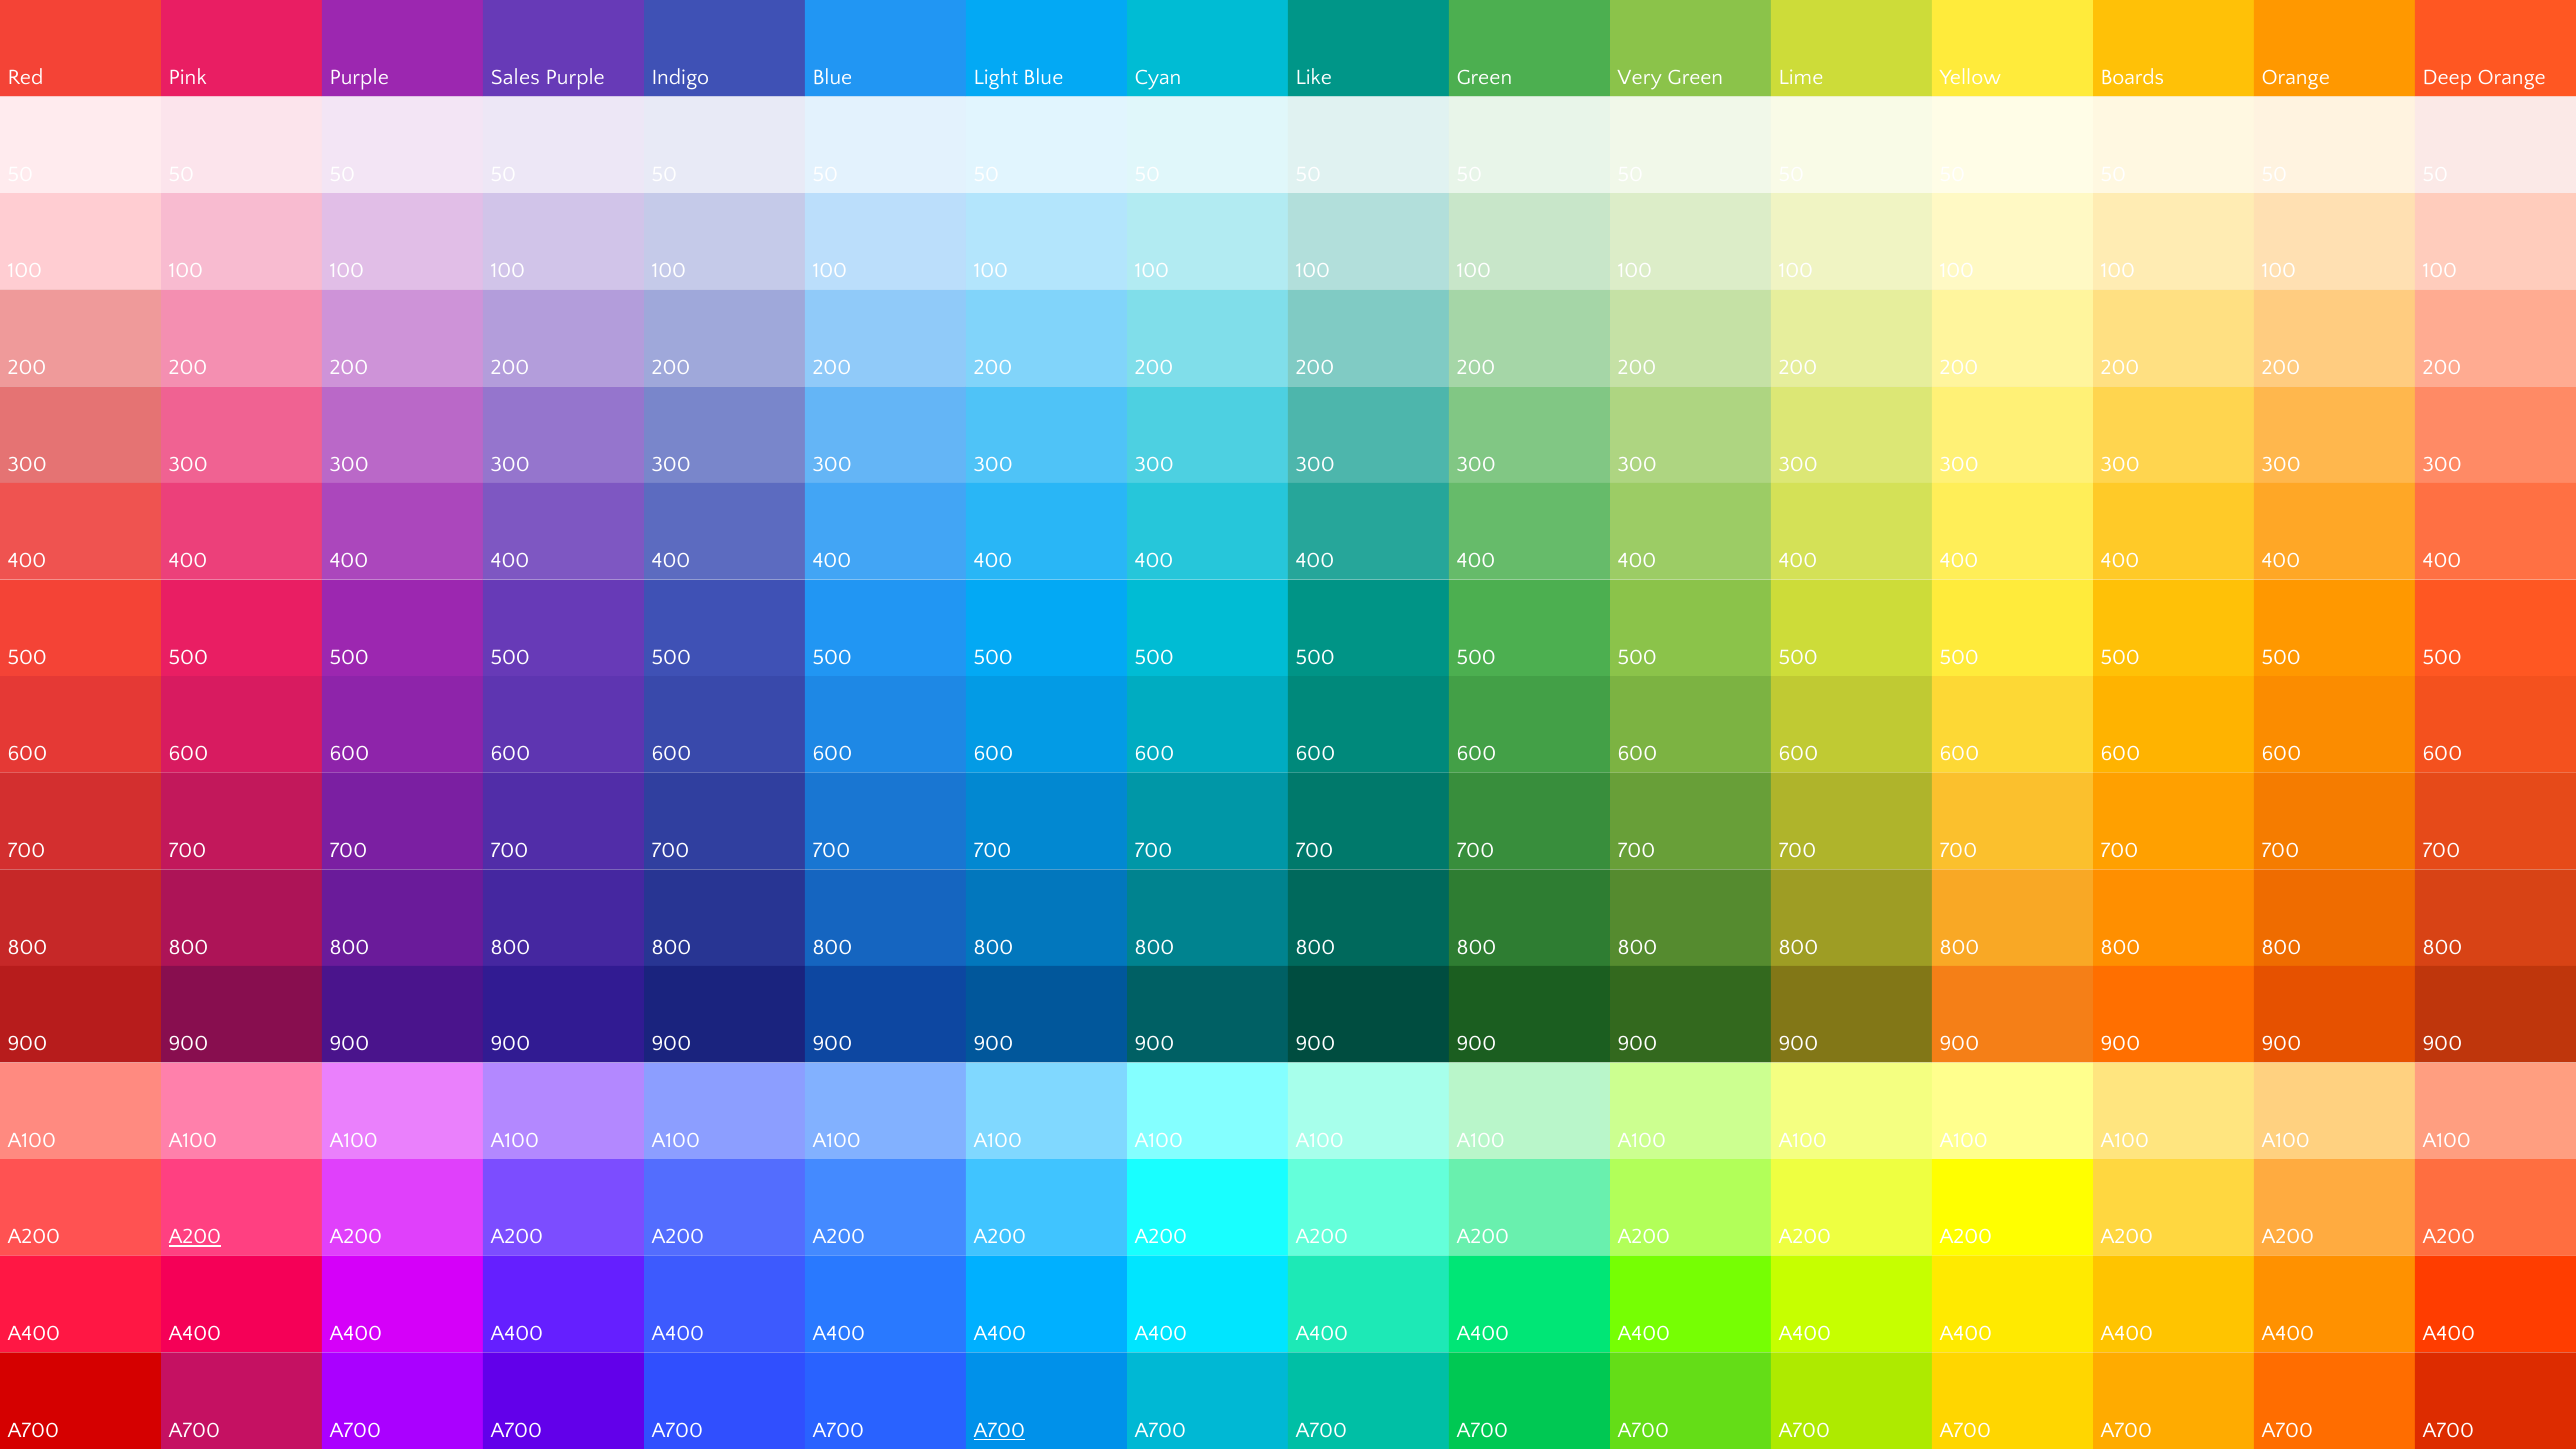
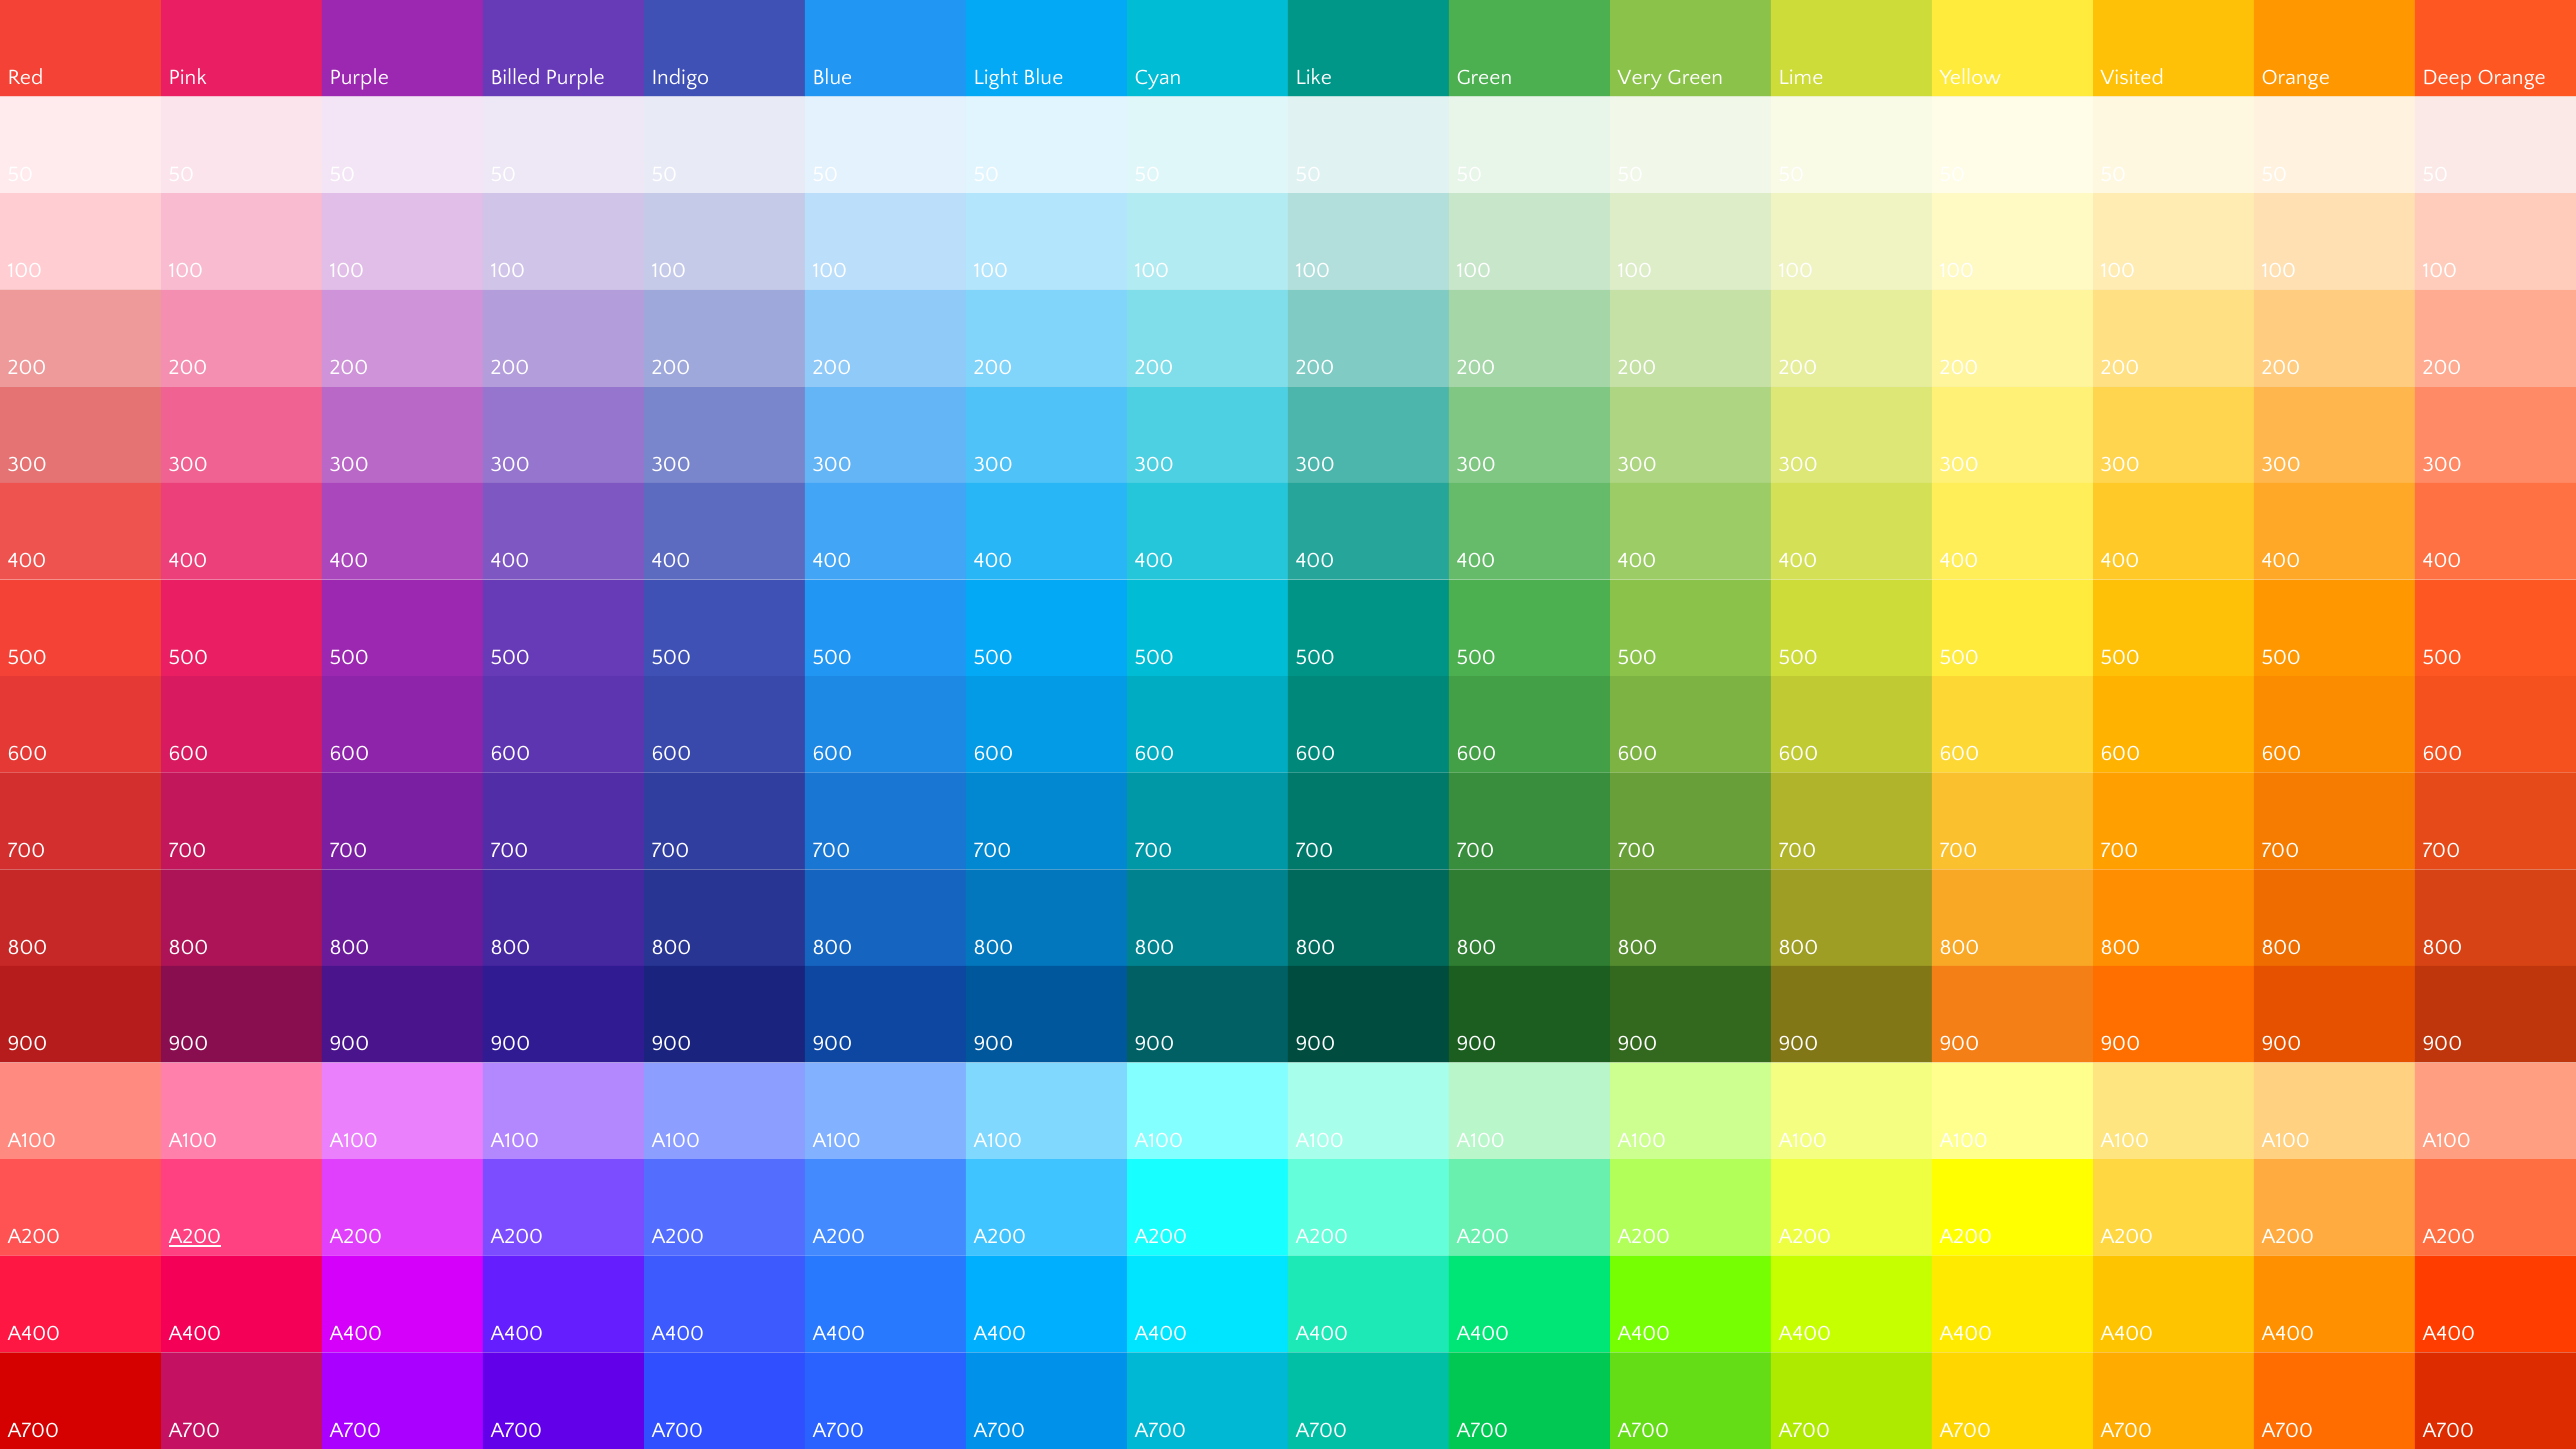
Sales: Sales -> Billed
Boards: Boards -> Visited
A700 at (999, 1430) underline: present -> none
